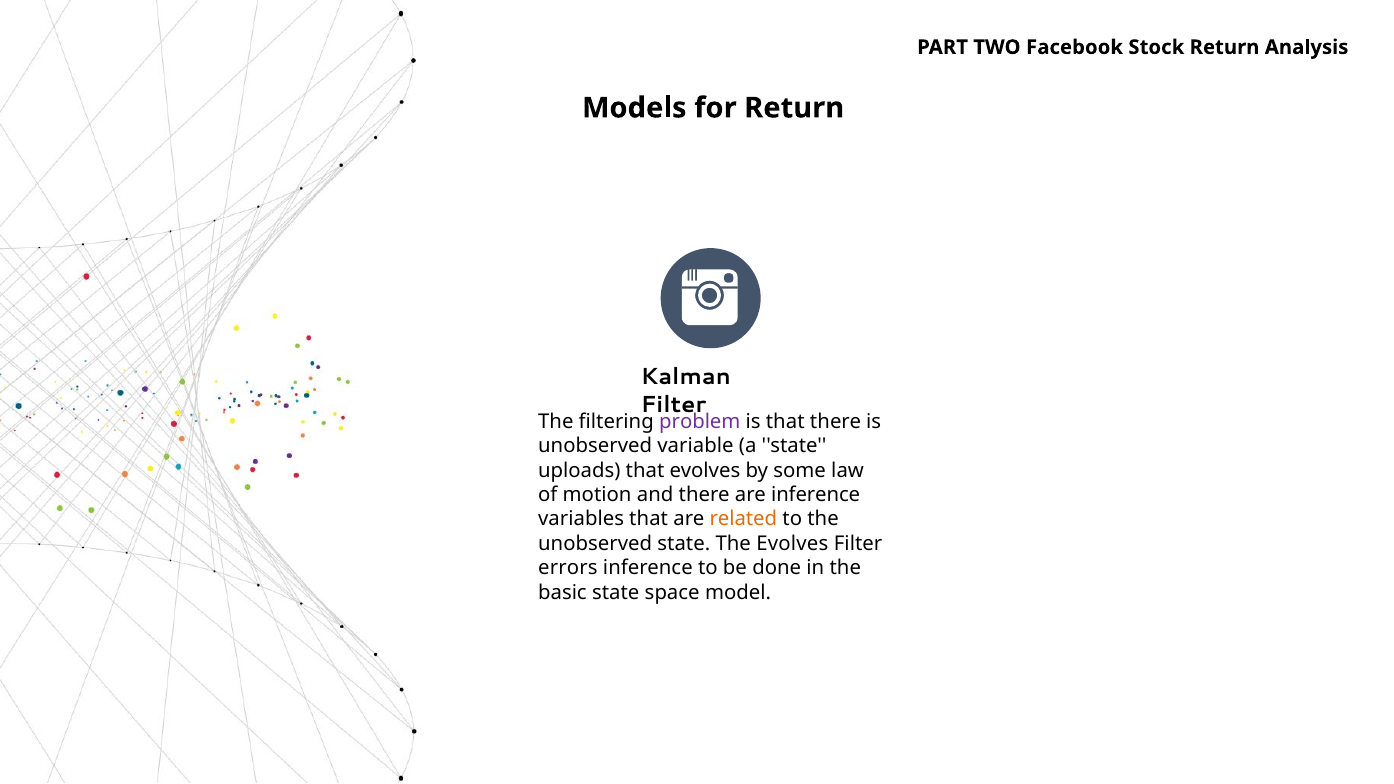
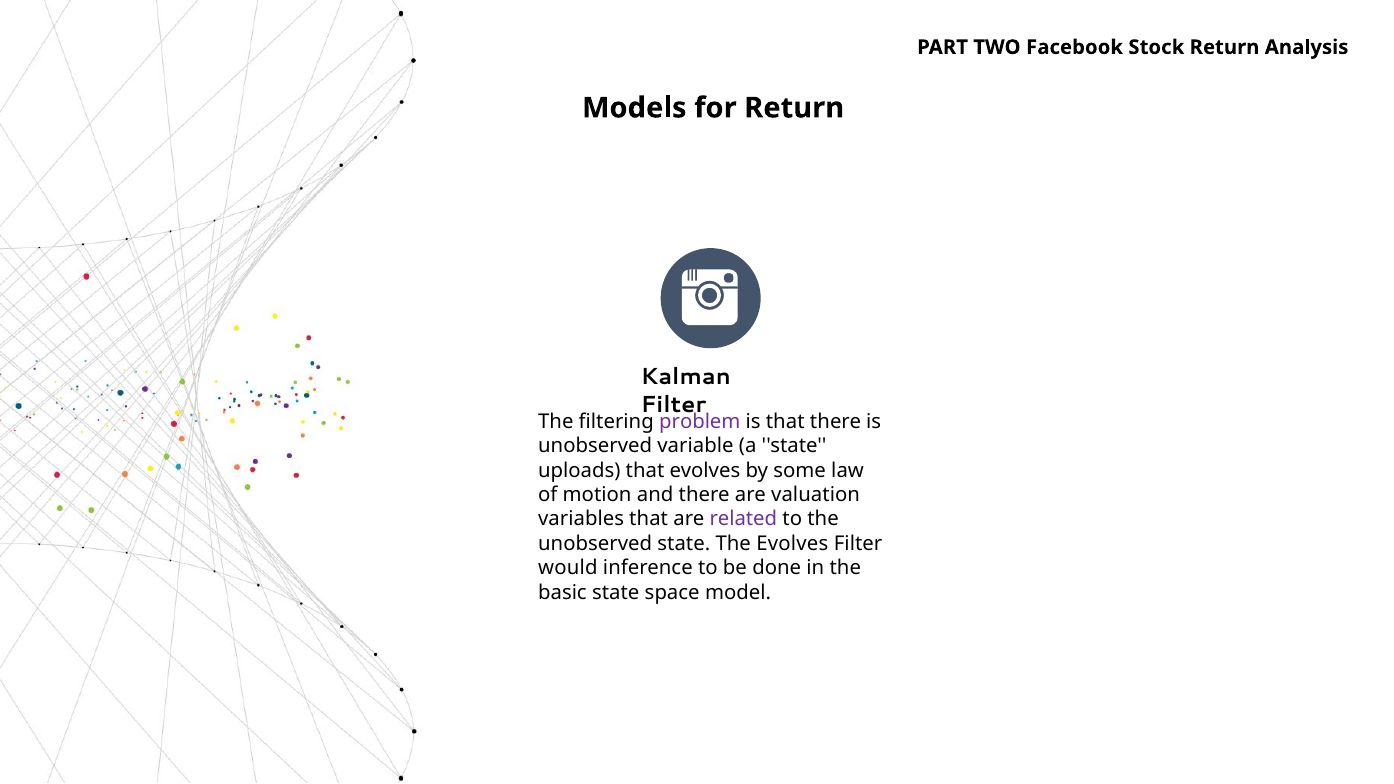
are inference: inference -> valuation
related colour: orange -> purple
errors: errors -> would
